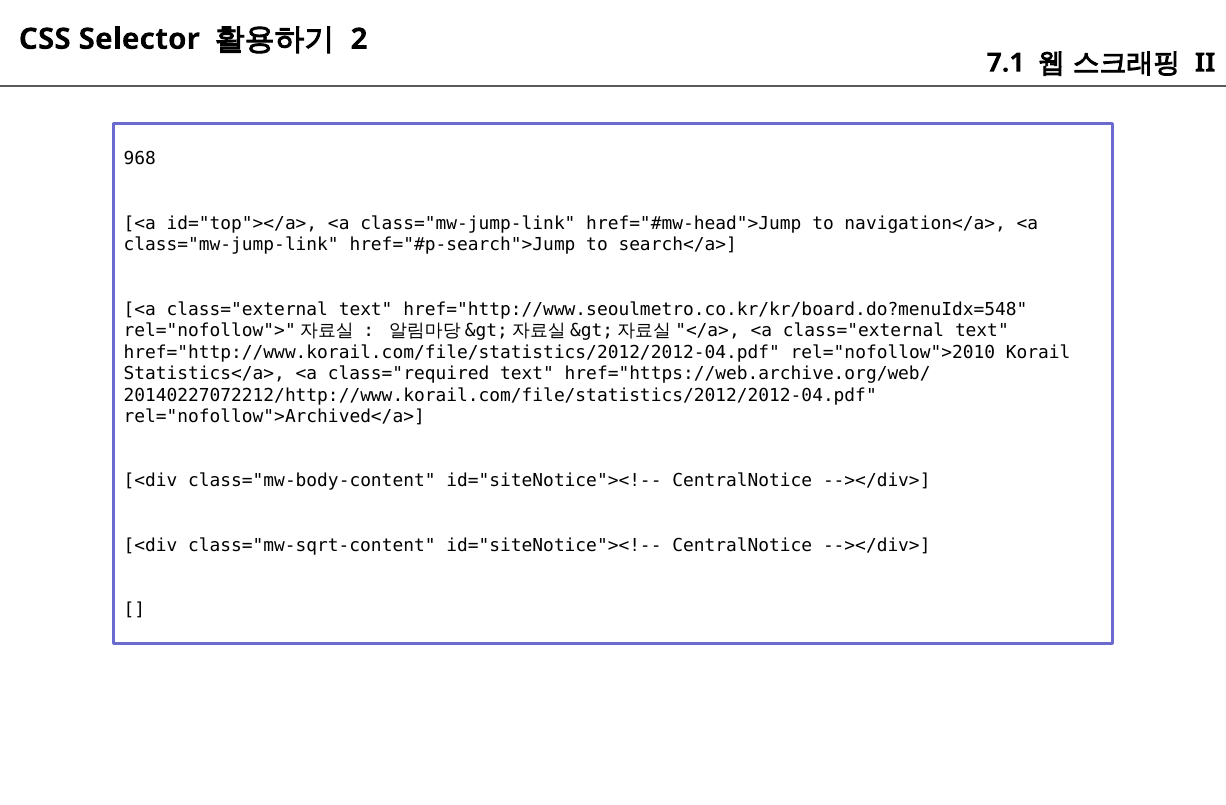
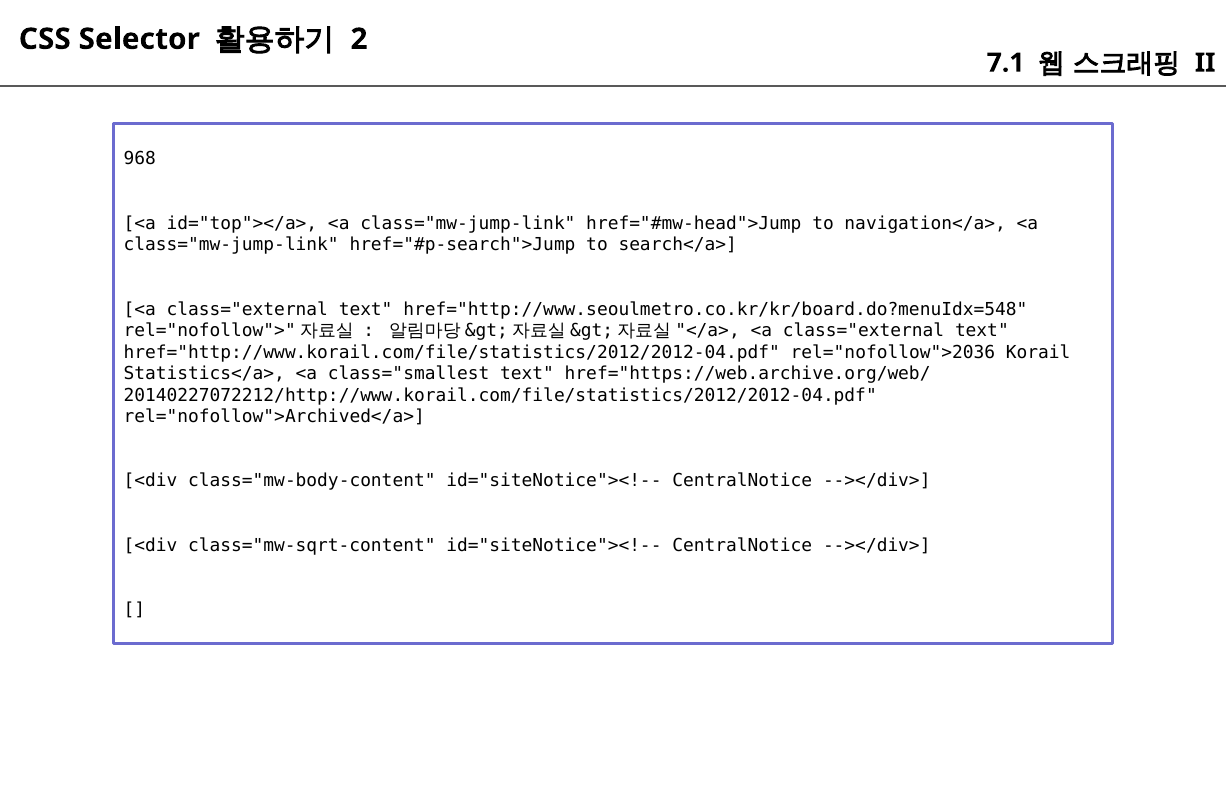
rel="nofollow">2010: rel="nofollow">2010 -> rel="nofollow">2036
class="required: class="required -> class="smallest
